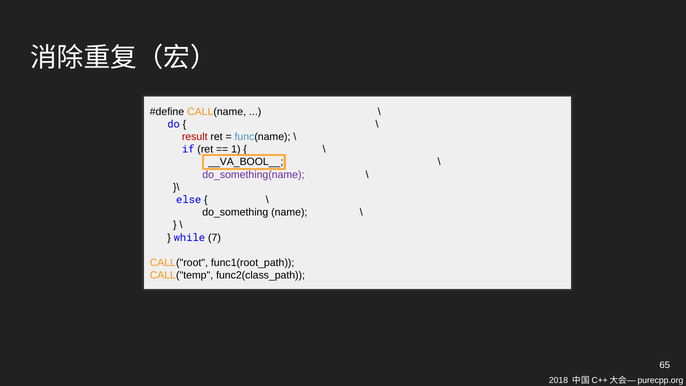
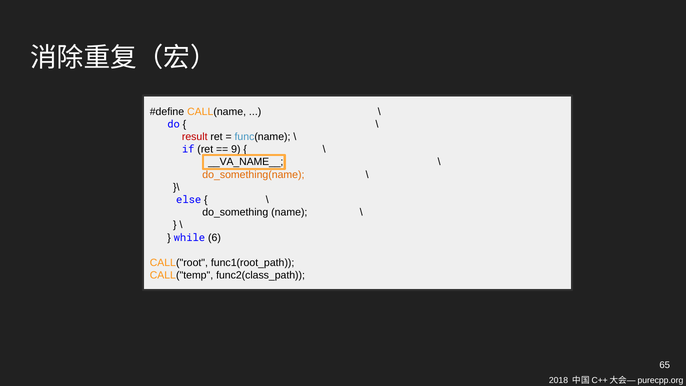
1: 1 -> 9
__VA_BOOL__: __VA_BOOL__ -> __VA_NAME__
do_something(name colour: purple -> orange
7: 7 -> 6
